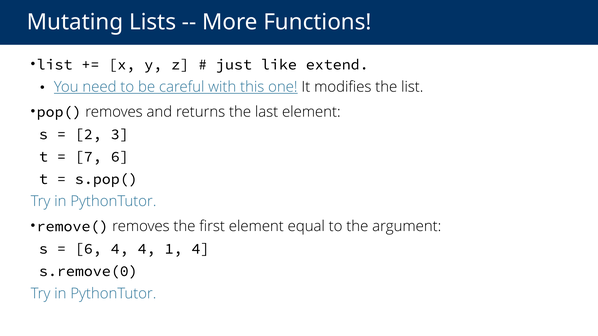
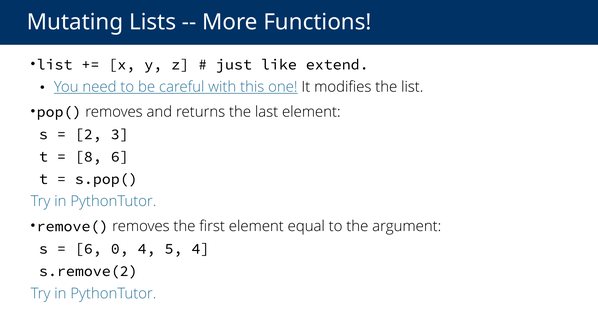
7: 7 -> 8
6 4: 4 -> 0
1: 1 -> 5
s.remove(0: s.remove(0 -> s.remove(2
